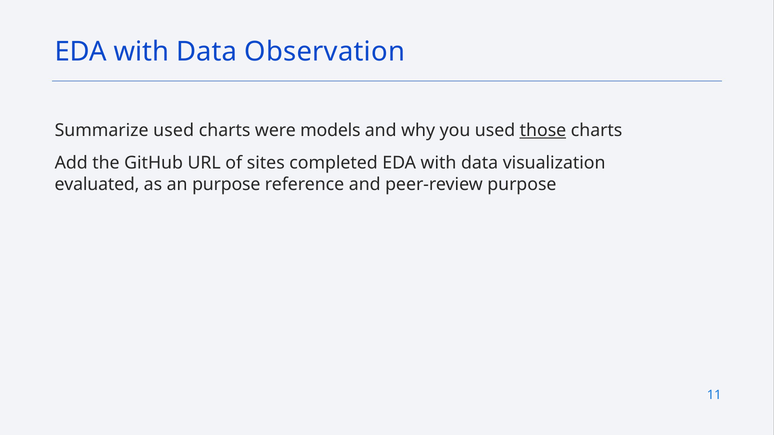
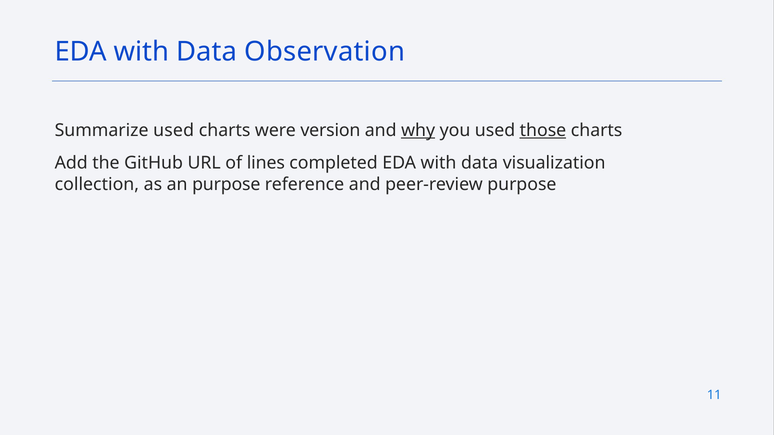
models: models -> version
why underline: none -> present
sites: sites -> lines
evaluated: evaluated -> collection
